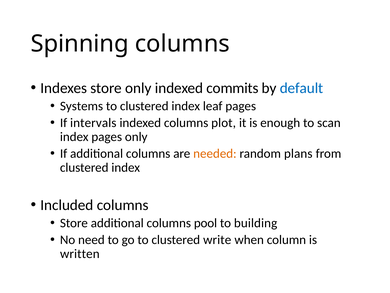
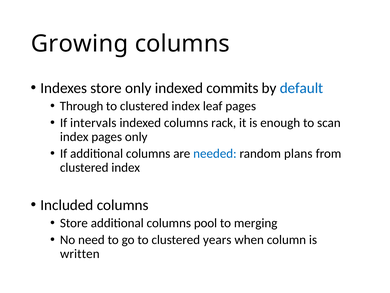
Spinning: Spinning -> Growing
Systems: Systems -> Through
plot: plot -> rack
needed colour: orange -> blue
building: building -> merging
write: write -> years
